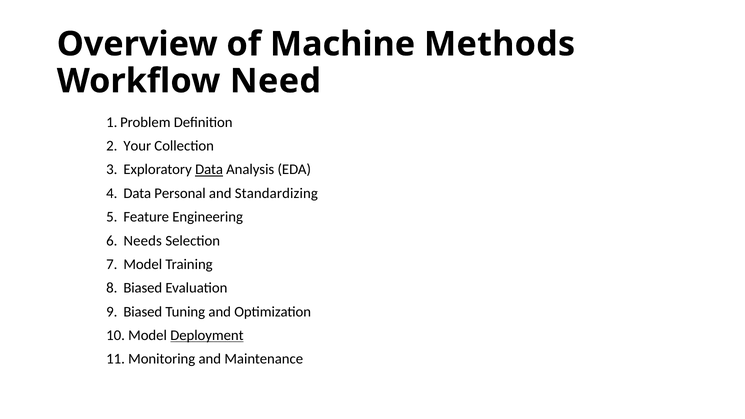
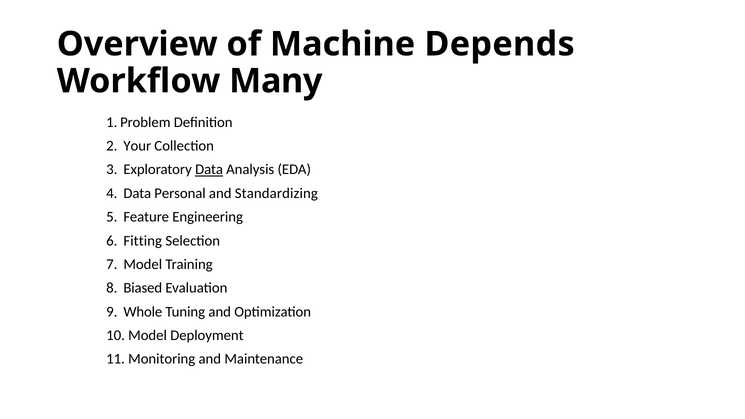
Methods: Methods -> Depends
Need: Need -> Many
Needs: Needs -> Fitting
Biased at (143, 312): Biased -> Whole
Deployment underline: present -> none
